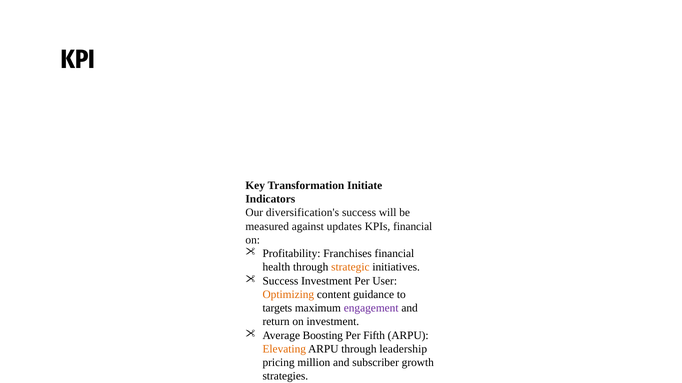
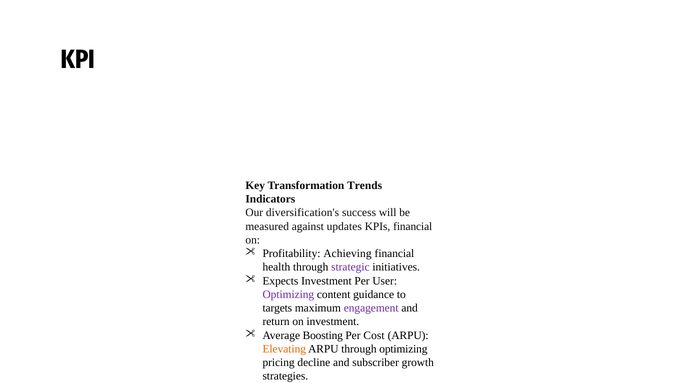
Initiate: Initiate -> Trends
Franchises: Franchises -> Achieving
strategic colour: orange -> purple
Success at (280, 281): Success -> Expects
Optimizing at (288, 295) colour: orange -> purple
Fifth: Fifth -> Cost
through leadership: leadership -> optimizing
million: million -> decline
